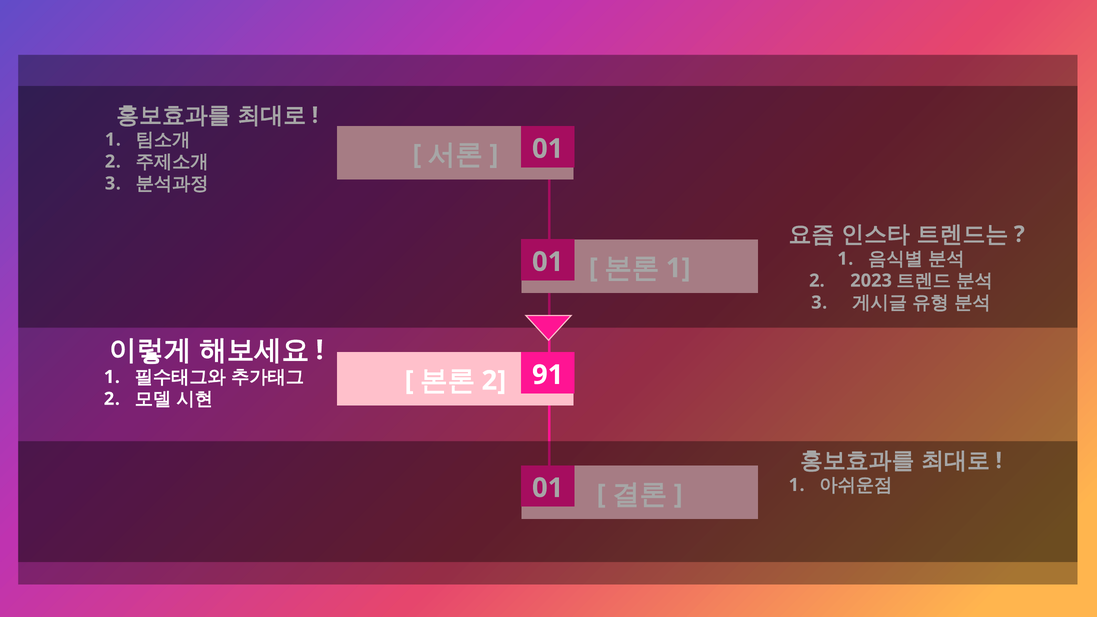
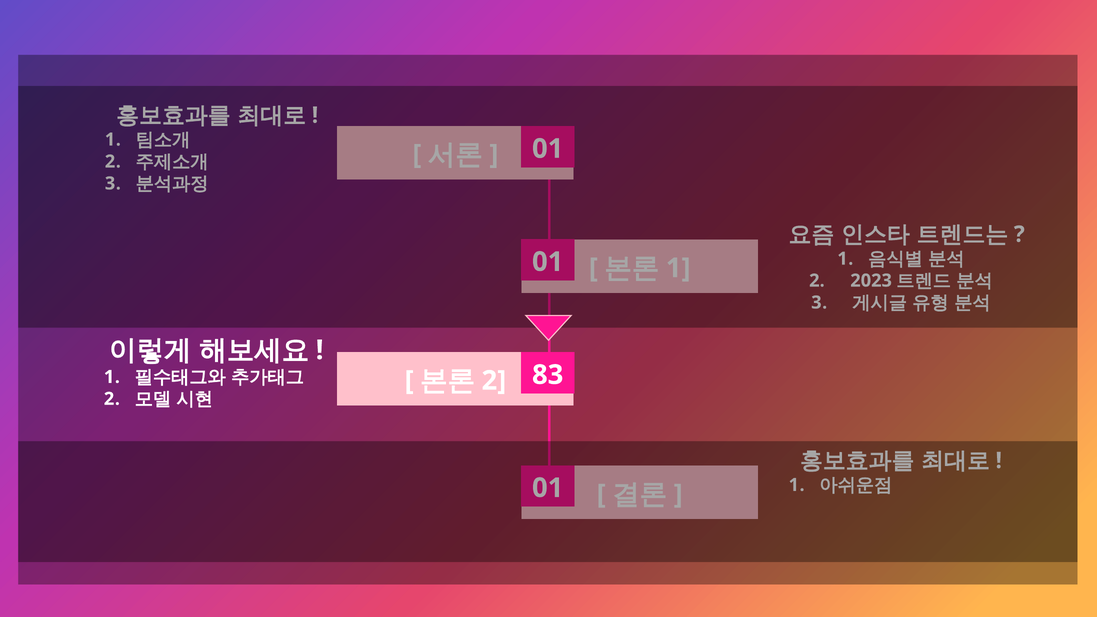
91: 91 -> 83
